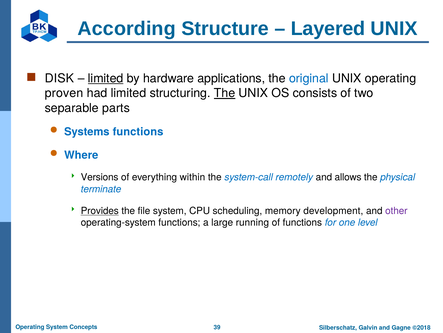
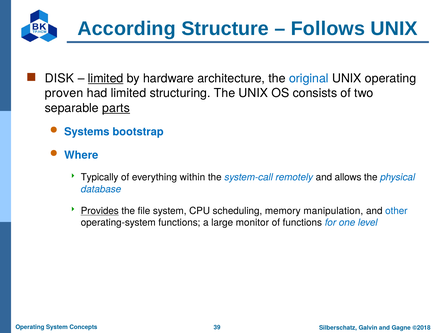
Layered: Layered -> Follows
applications: applications -> architecture
The at (225, 93) underline: present -> none
parts underline: none -> present
Systems functions: functions -> bootstrap
Versions: Versions -> Typically
terminate: terminate -> database
development: development -> manipulation
other colour: purple -> blue
running: running -> monitor
